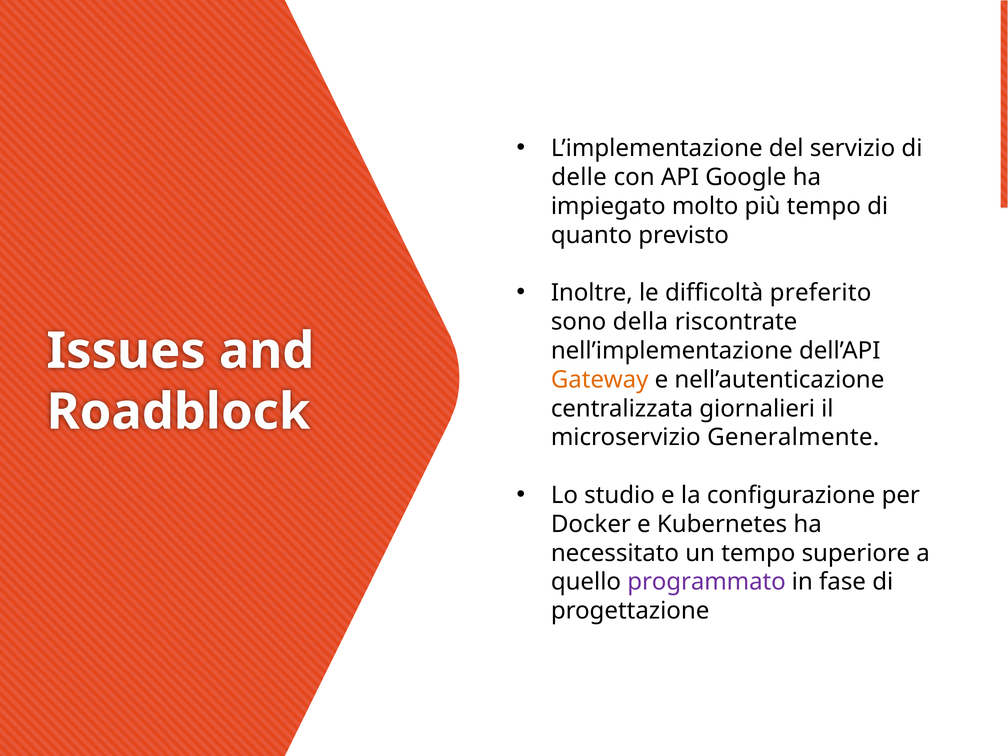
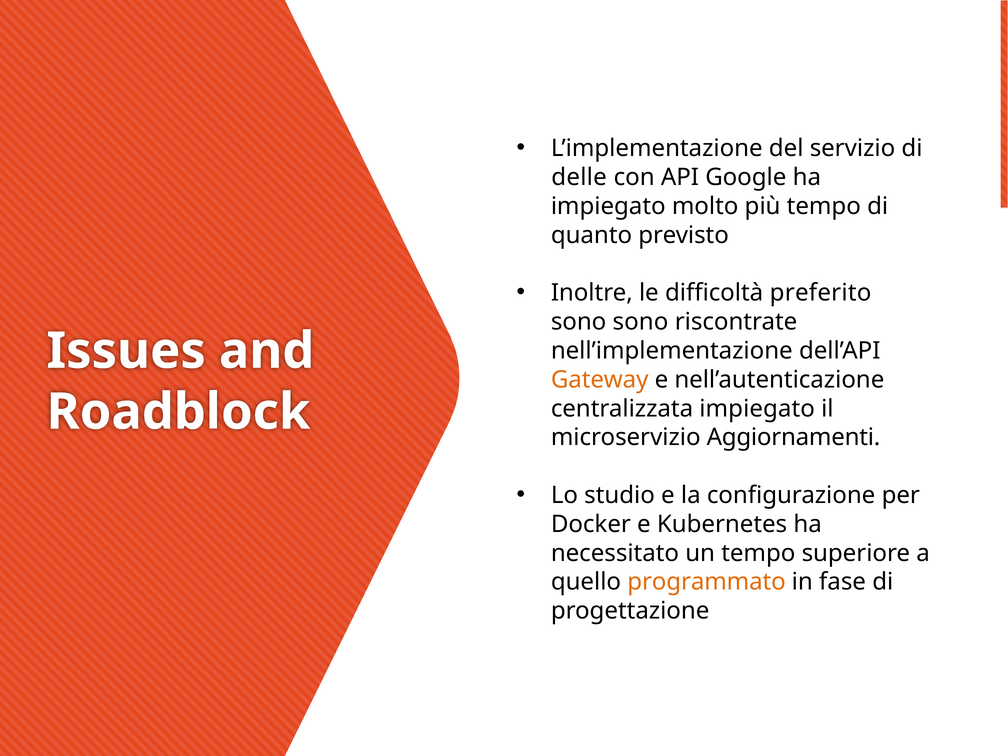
sono della: della -> sono
centralizzata giornalieri: giornalieri -> impiegato
Generalmente: Generalmente -> Aggiornamenti
programmato colour: purple -> orange
